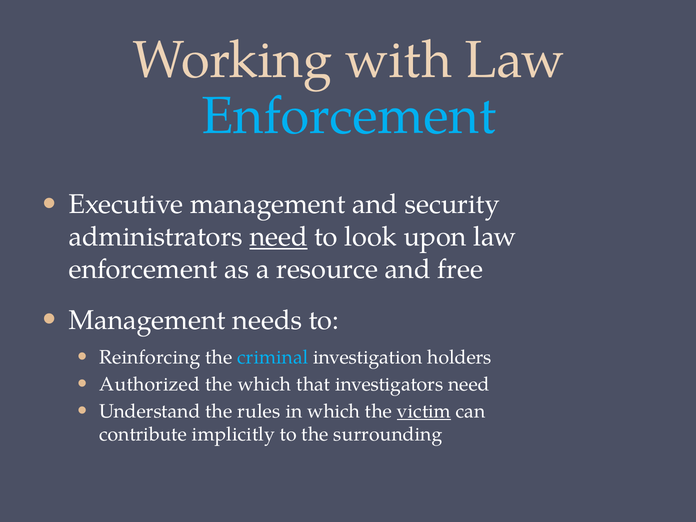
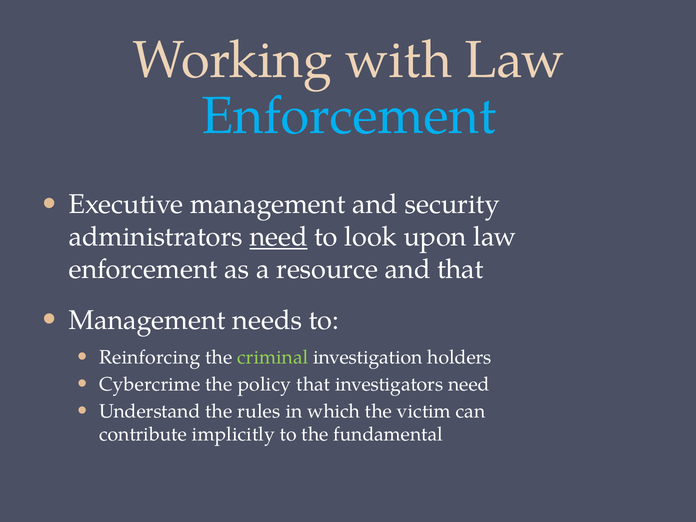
and free: free -> that
criminal colour: light blue -> light green
Authorized: Authorized -> Cybercrime
the which: which -> policy
victim underline: present -> none
surrounding: surrounding -> fundamental
